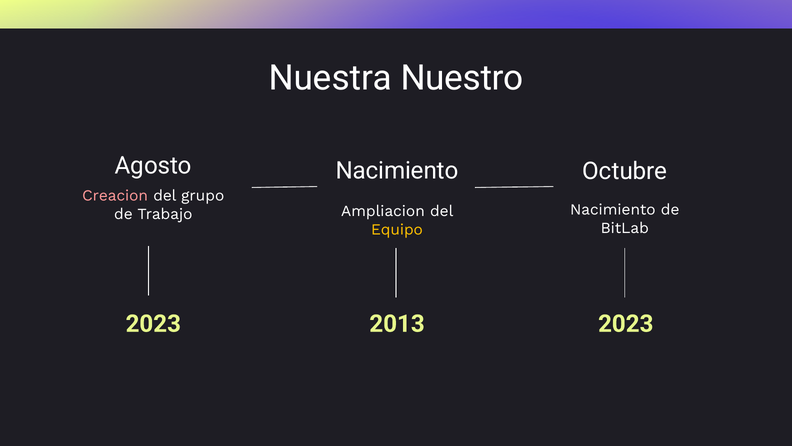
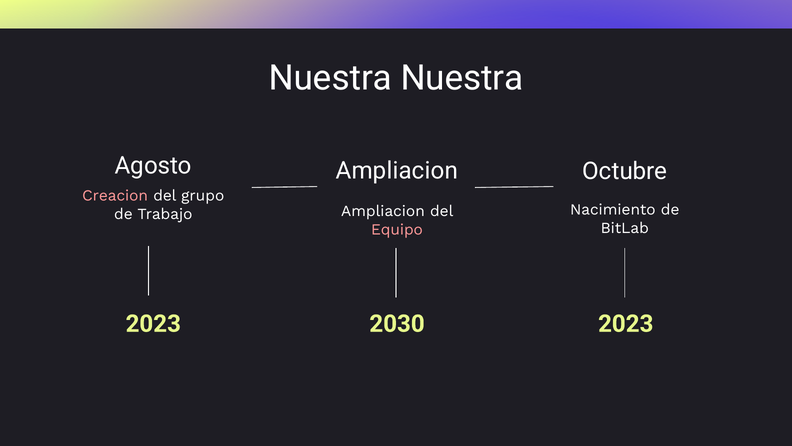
Nuestra Nuestro: Nuestro -> Nuestra
Nacimiento at (397, 171): Nacimiento -> Ampliacion
Equipo colour: yellow -> pink
2013: 2013 -> 2030
